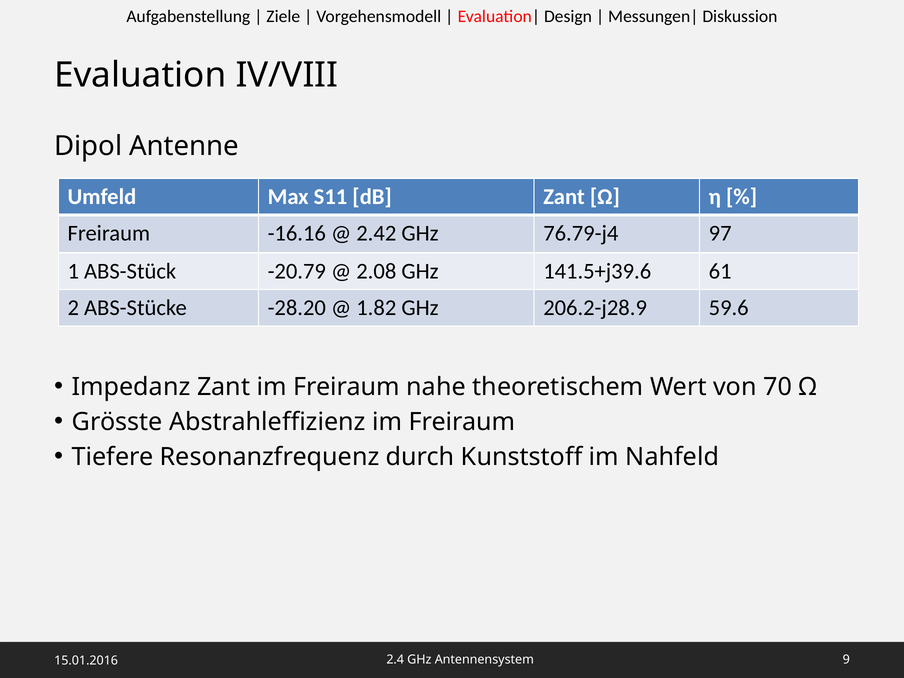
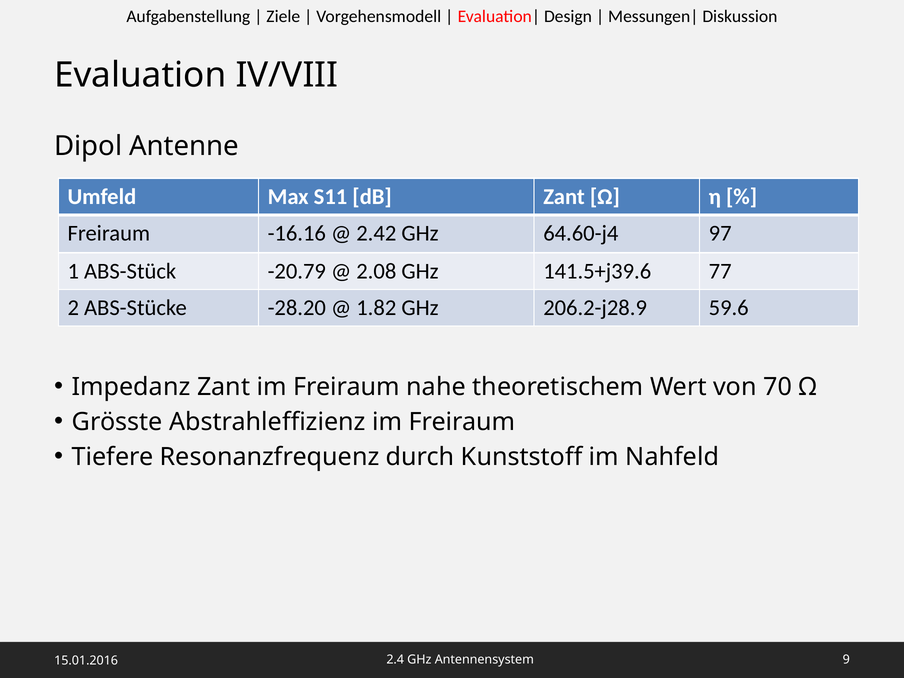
76.79-j4: 76.79-j4 -> 64.60-j4
61: 61 -> 77
